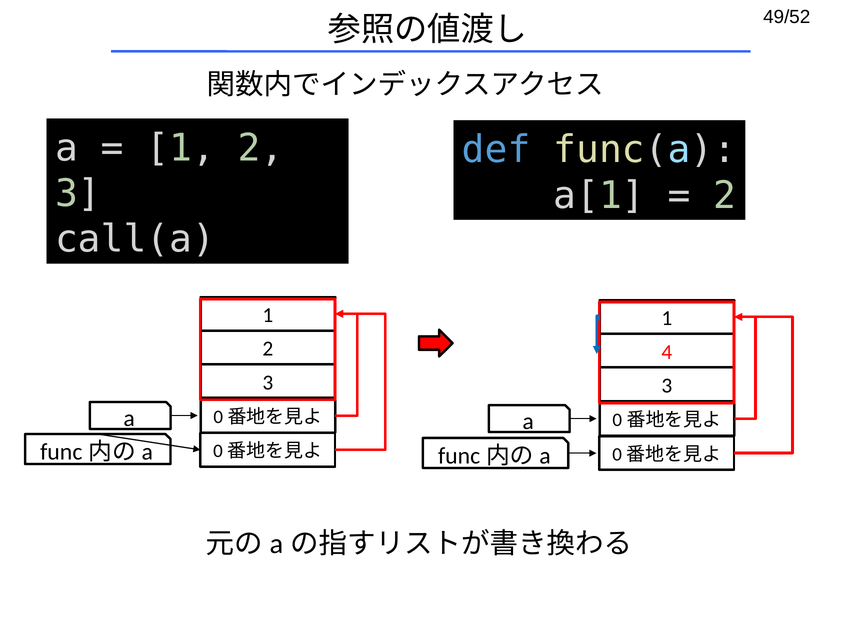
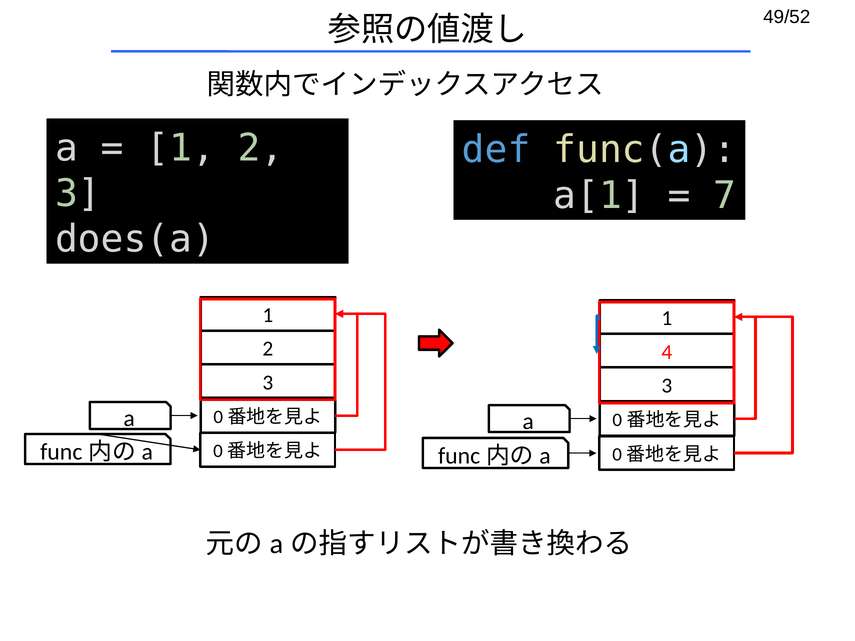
2 at (725, 196): 2 -> 7
call(a: call(a -> does(a
